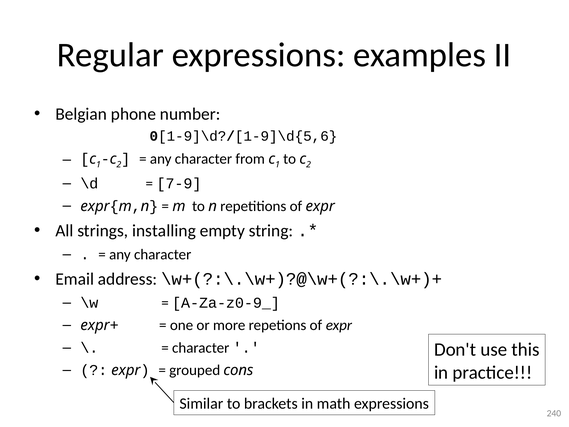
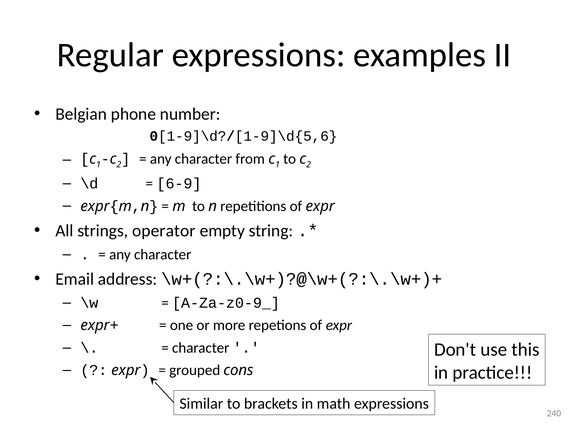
7-9: 7-9 -> 6-9
installing: installing -> operator
